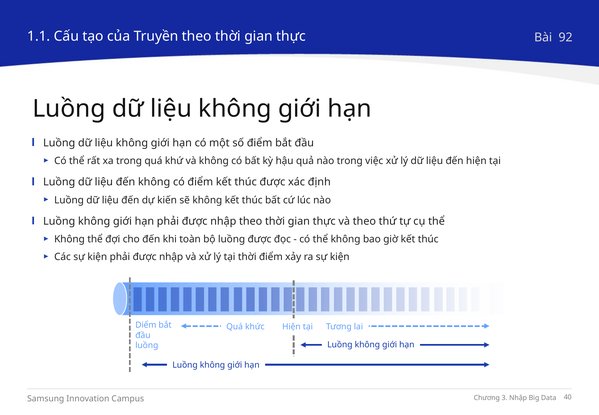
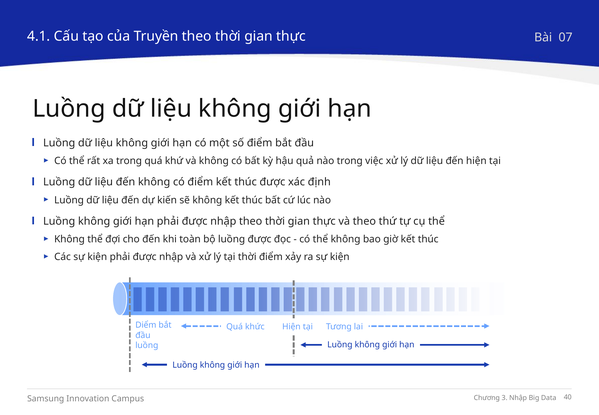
1.1: 1.1 -> 4.1
92: 92 -> 07
